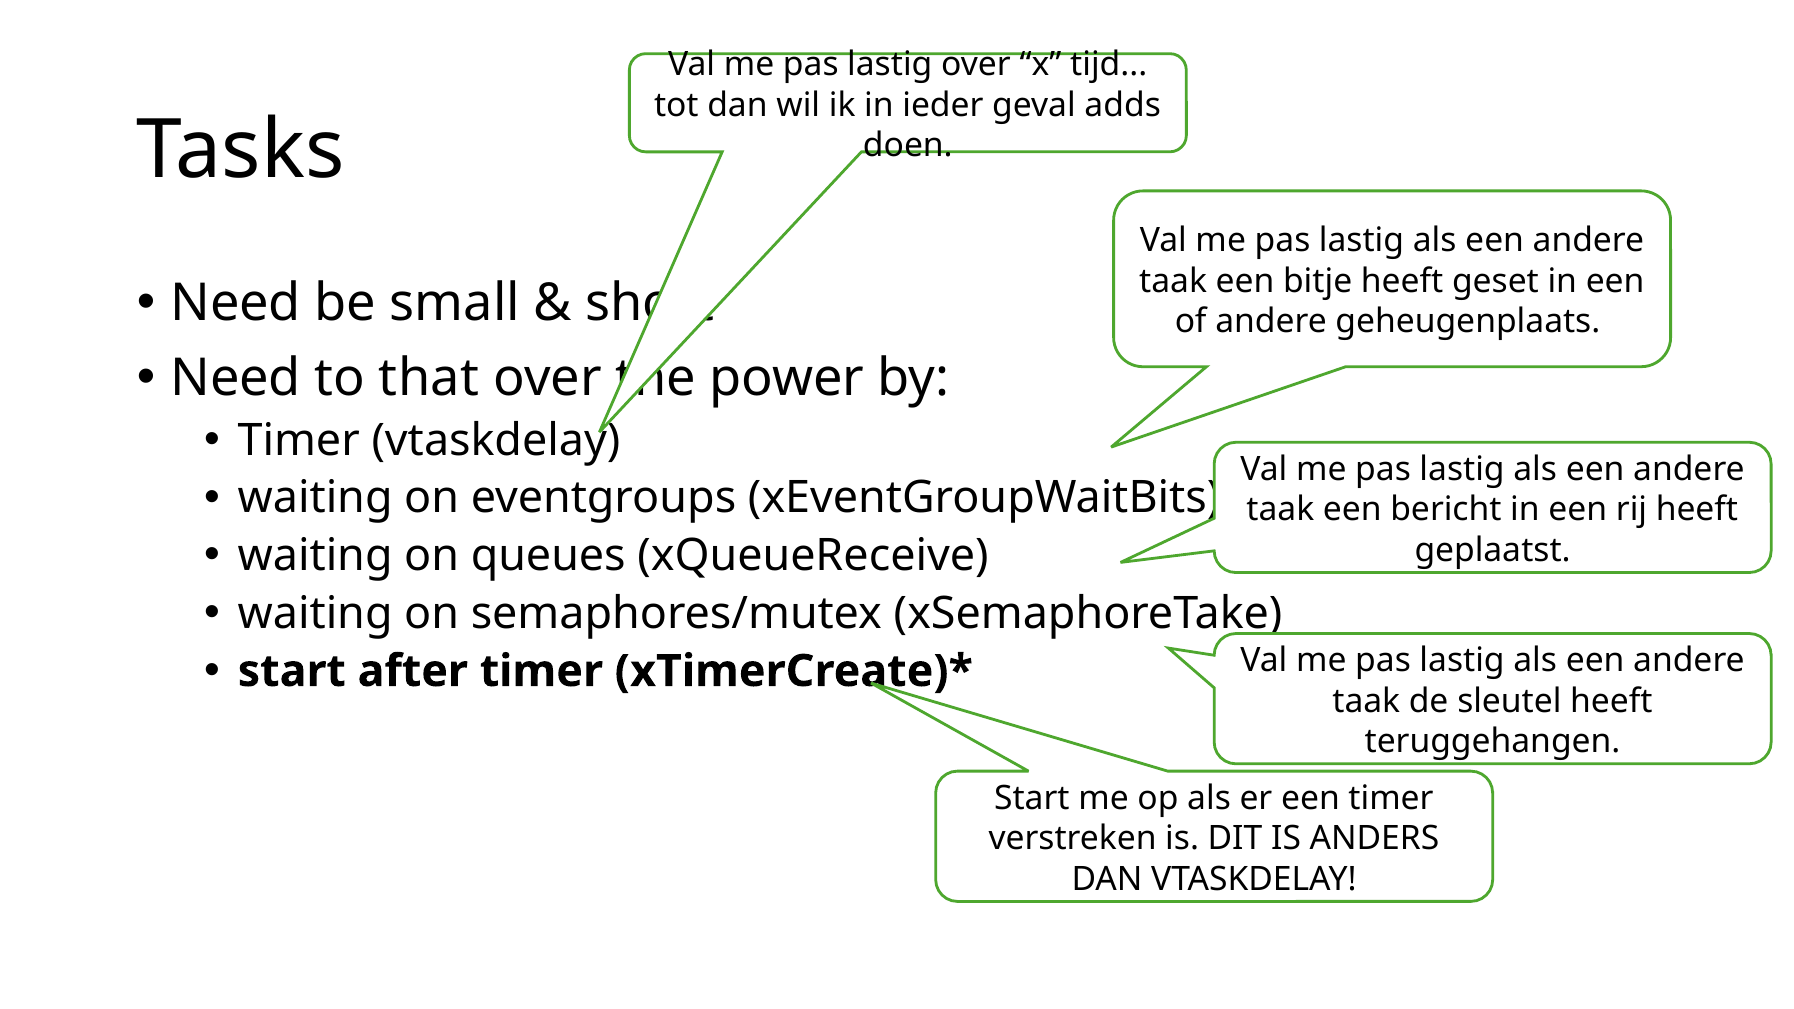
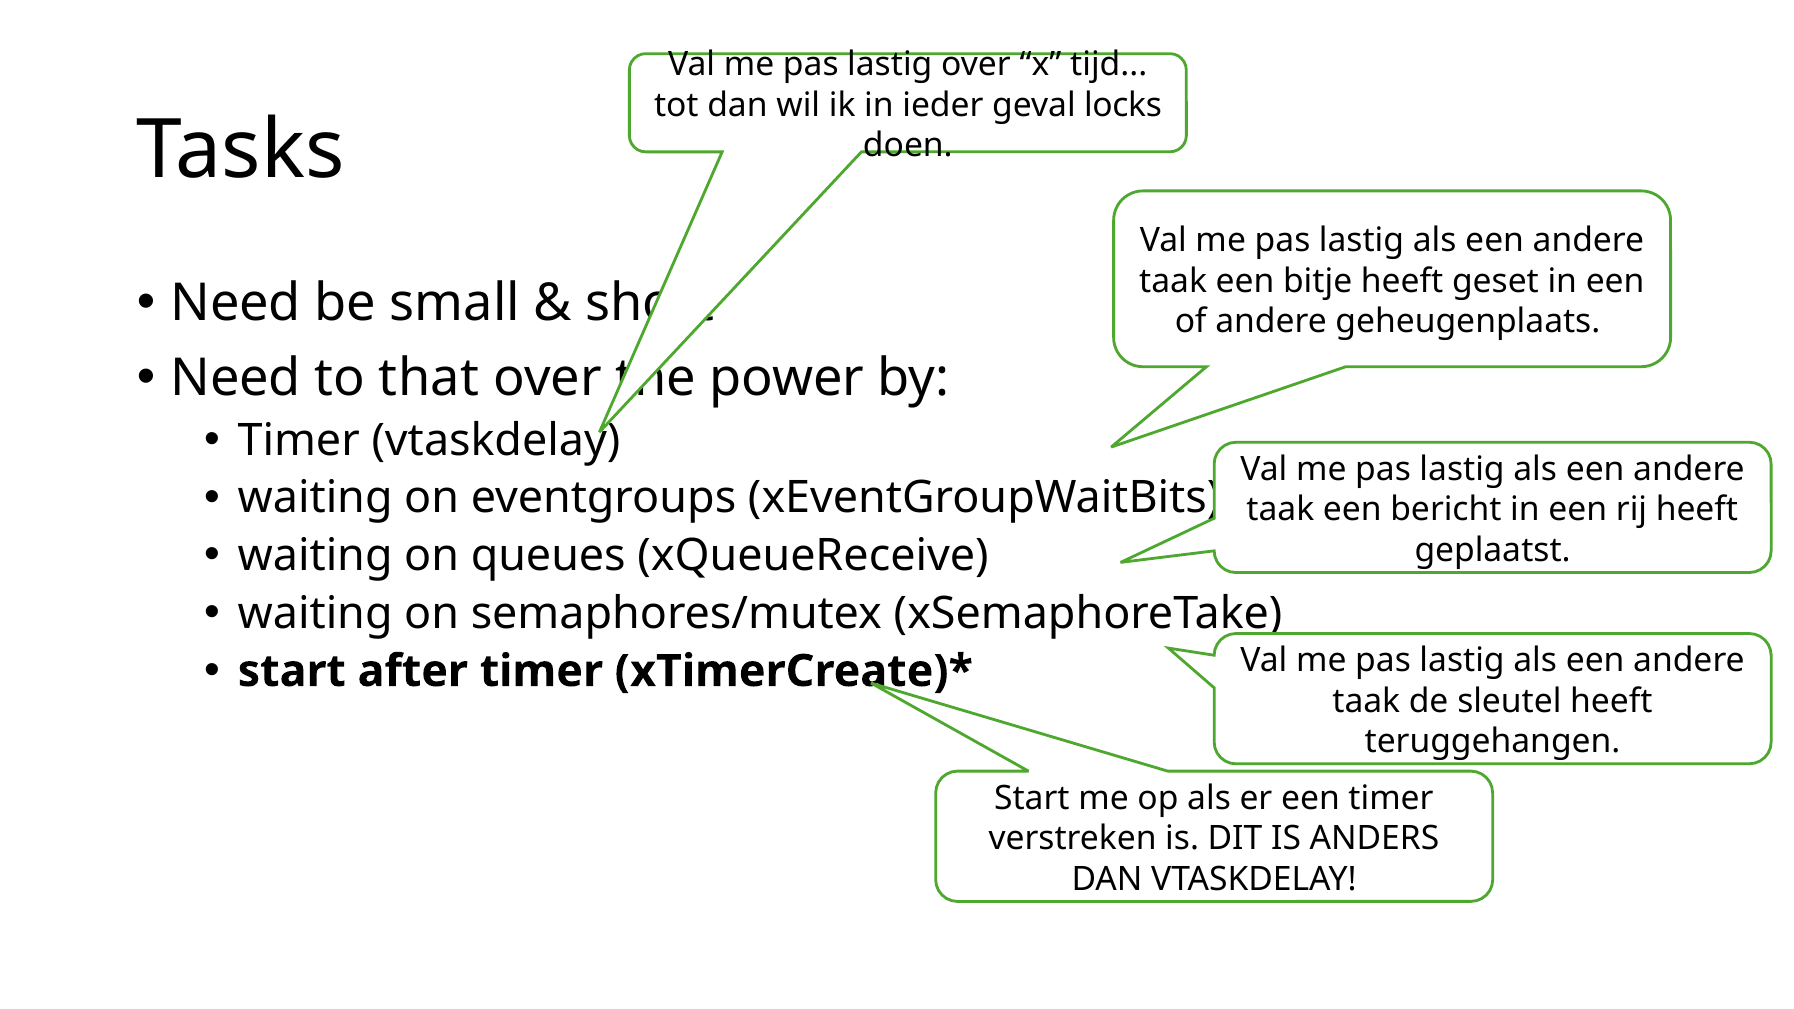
adds: adds -> locks
